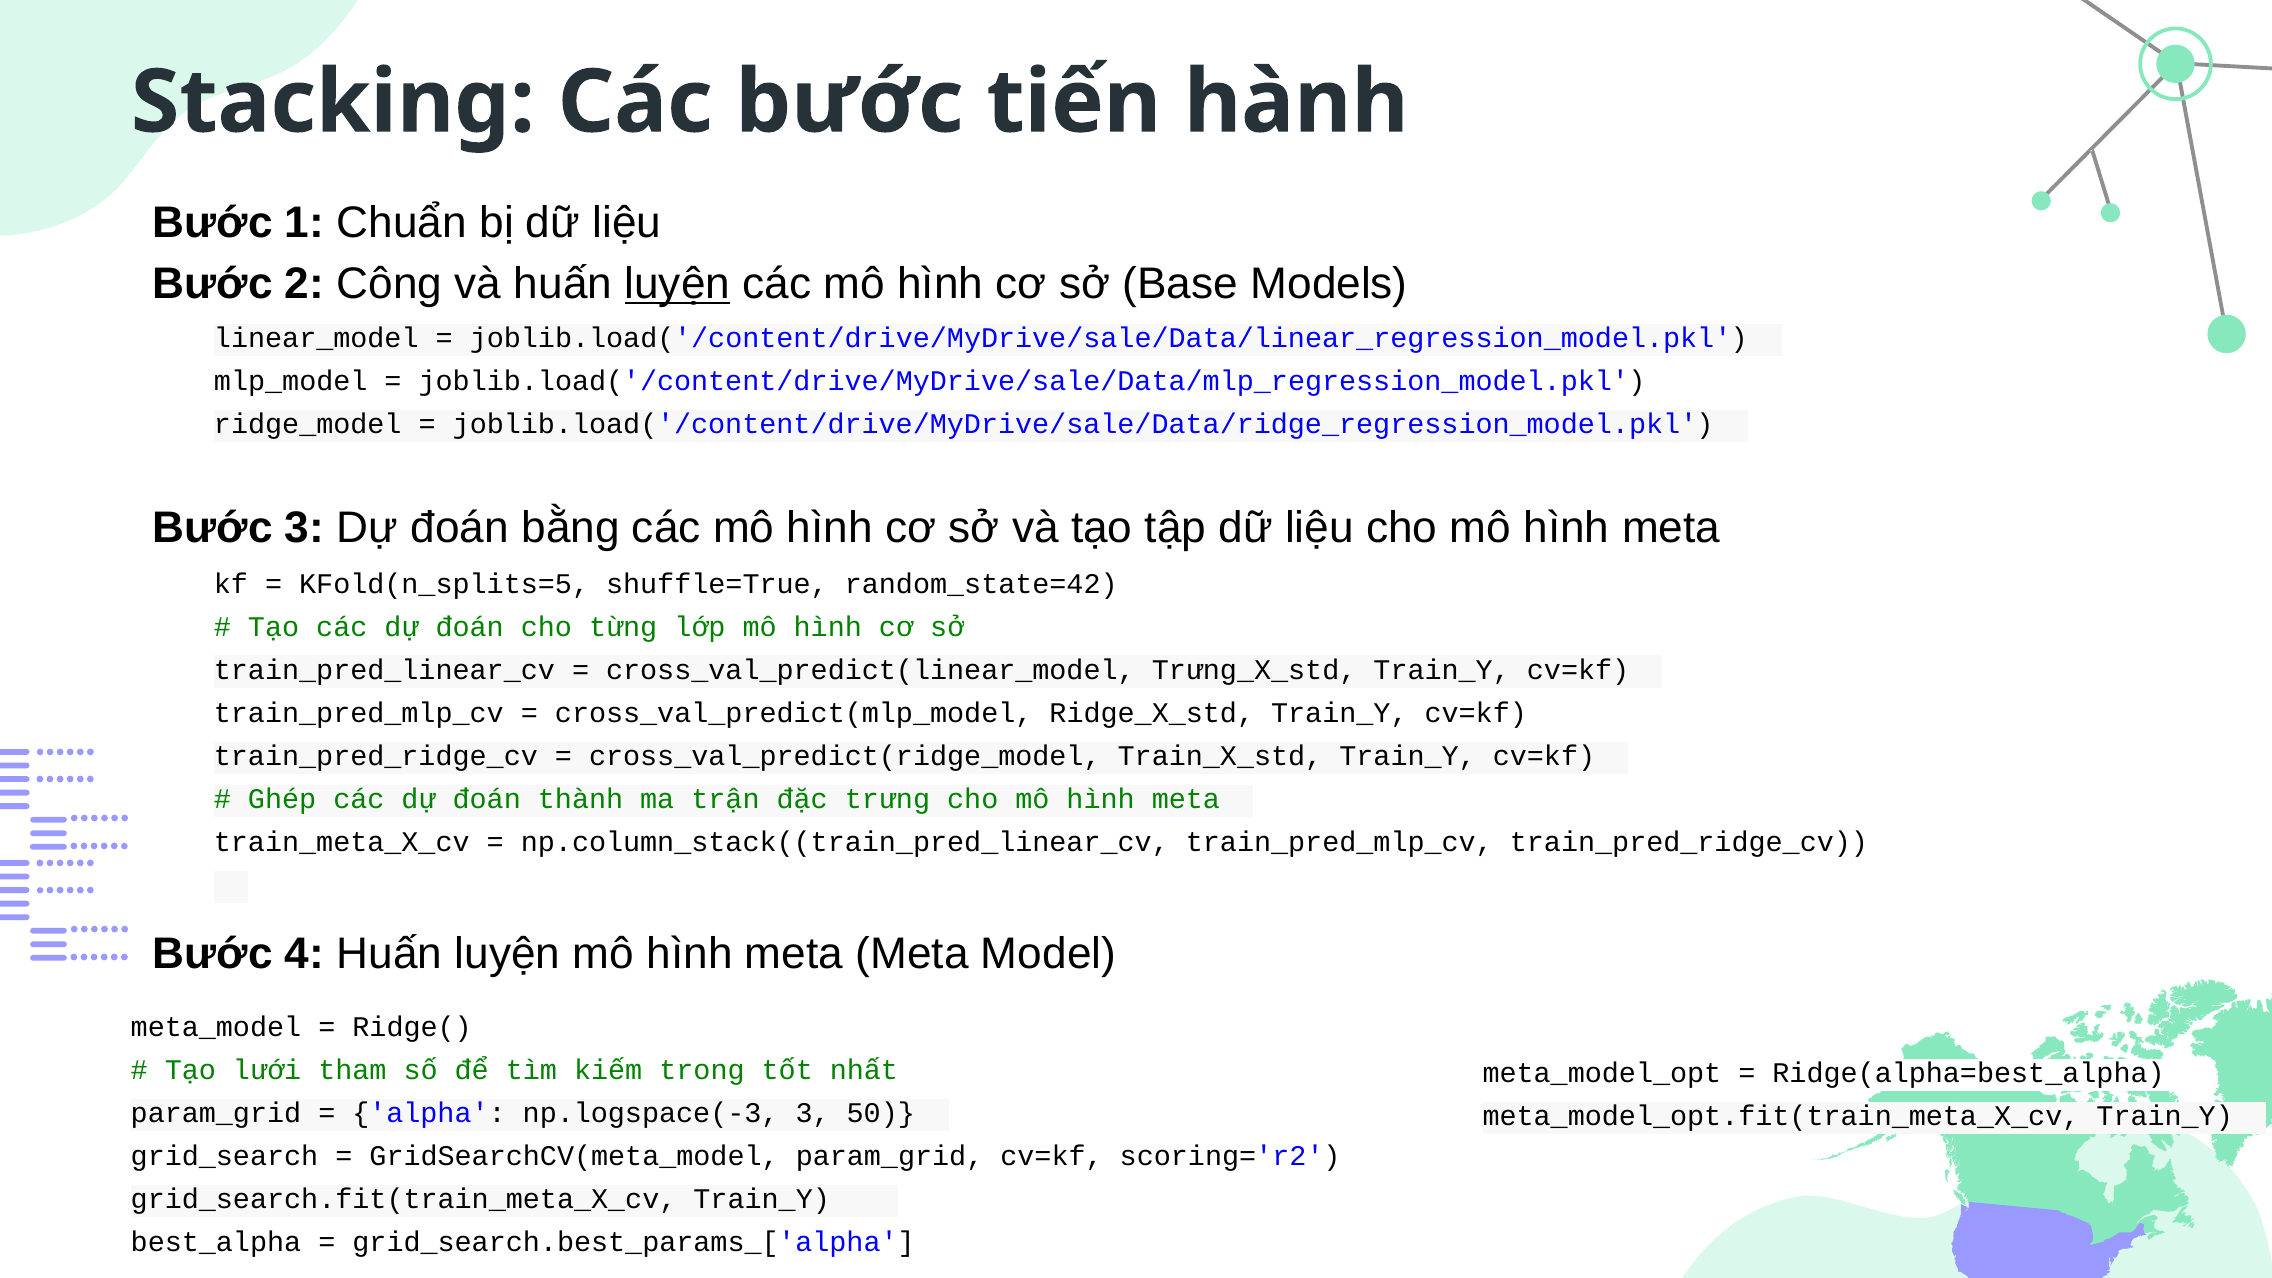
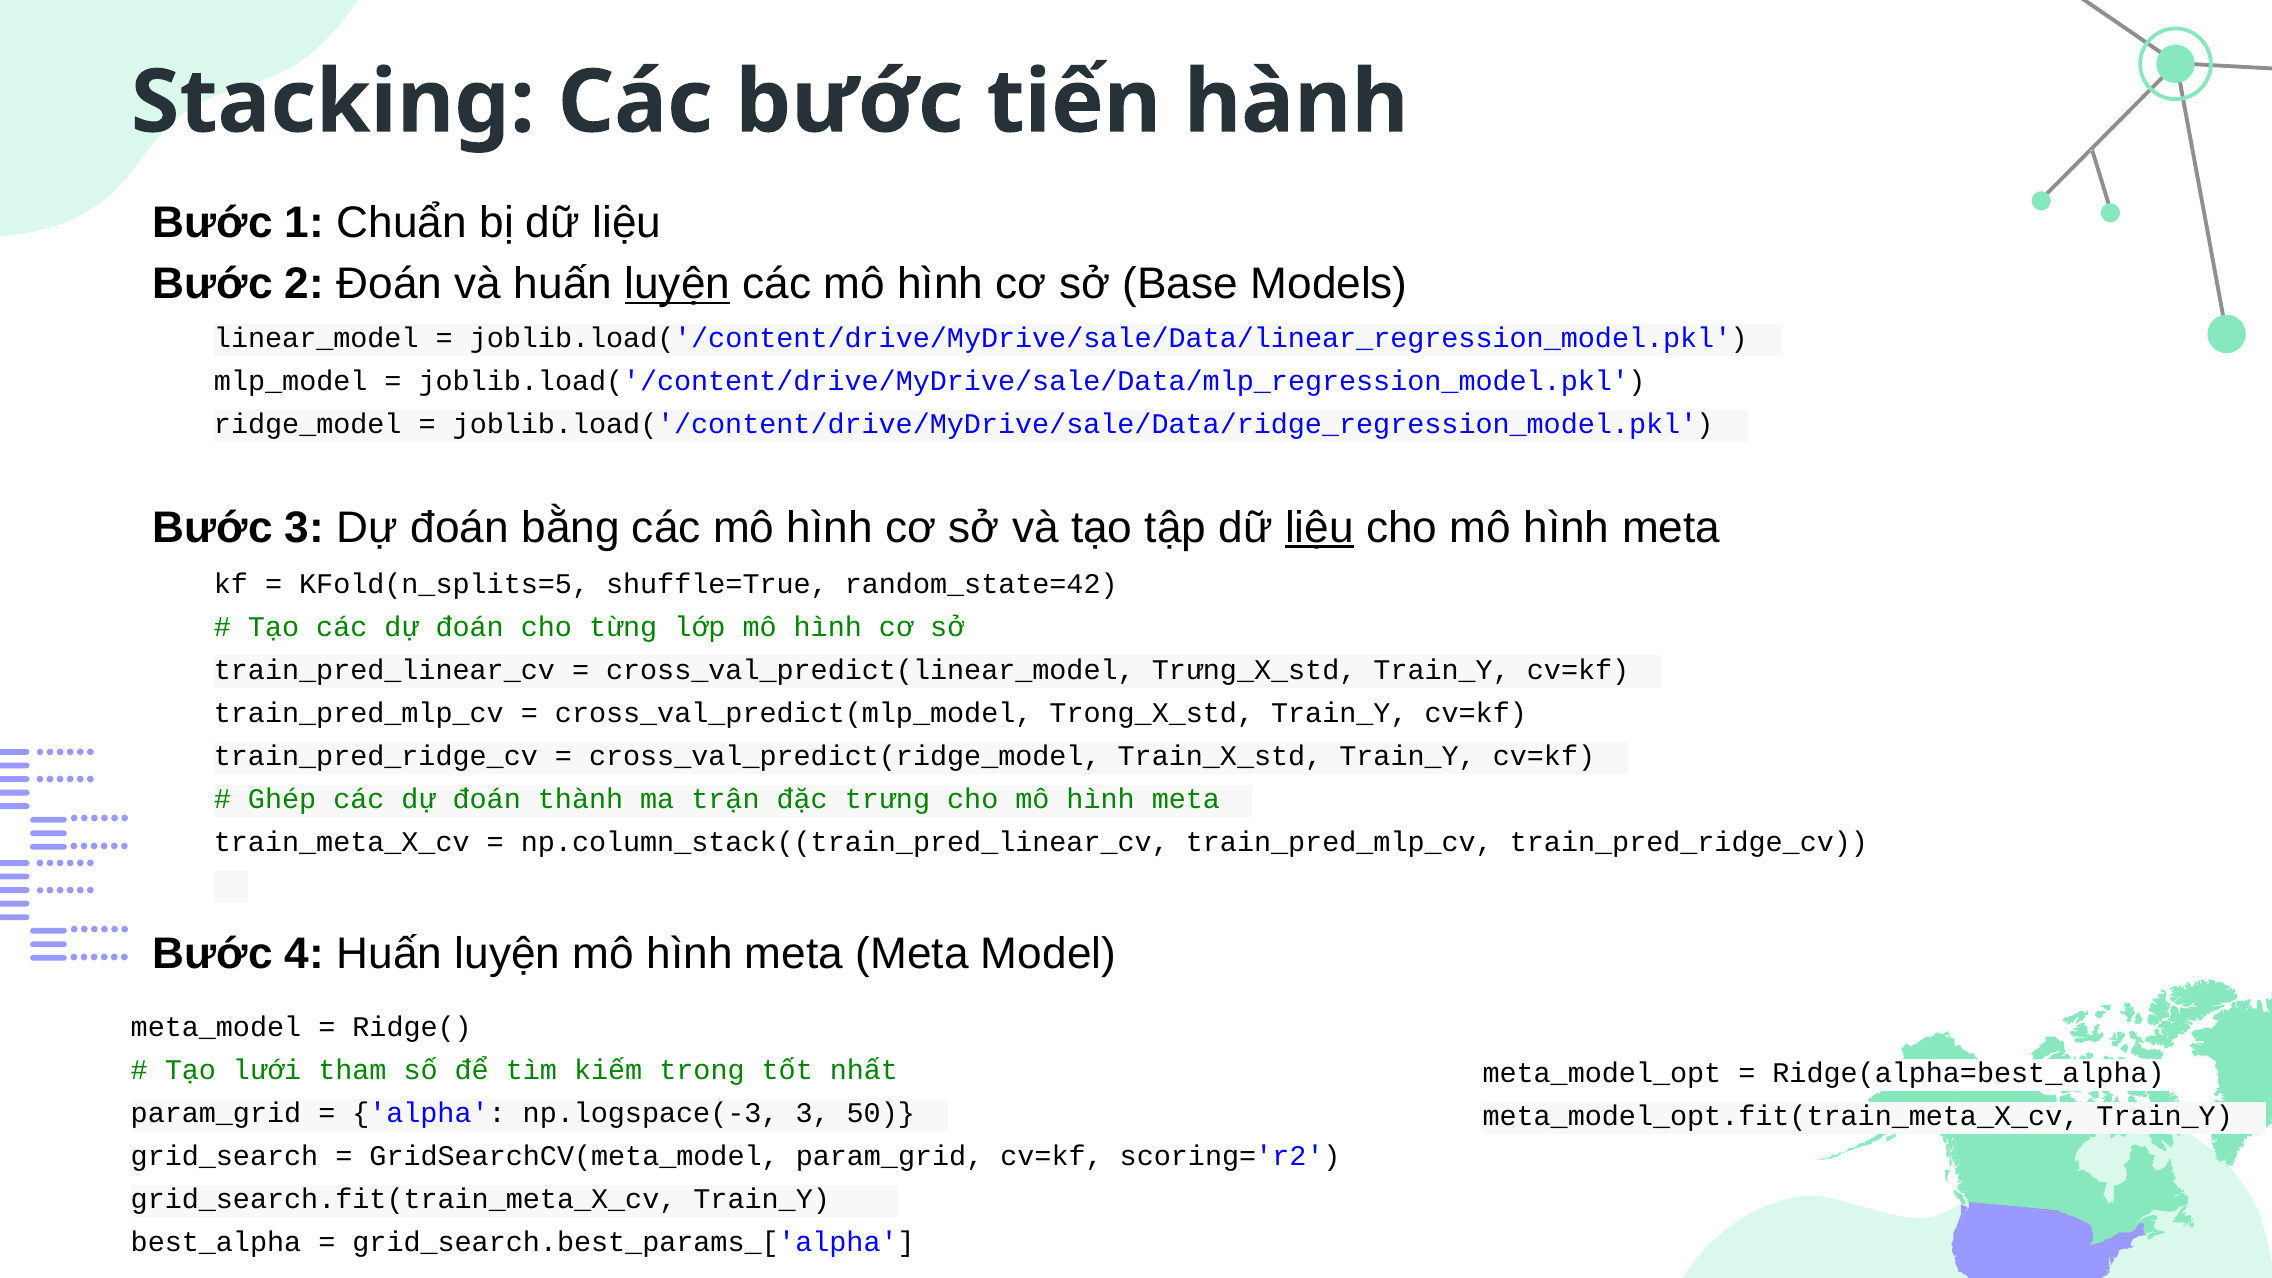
2 Công: Công -> Đoán
liệu at (1320, 528) underline: none -> present
Ridge_X_std: Ridge_X_std -> Trong_X_std
